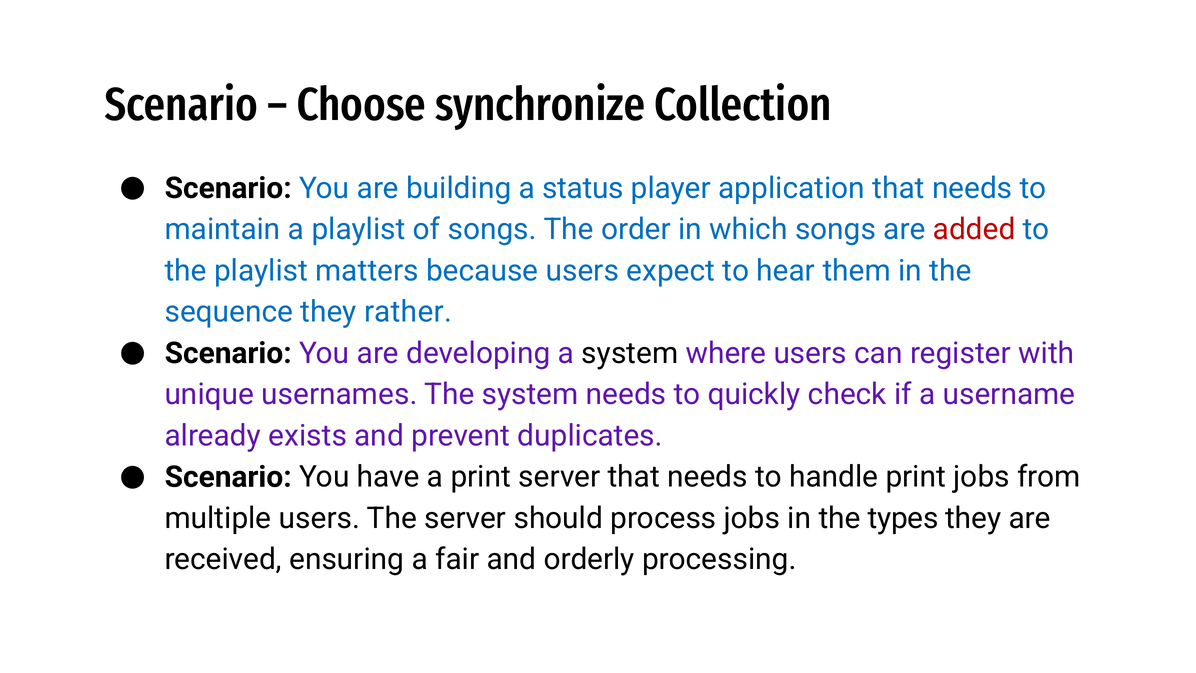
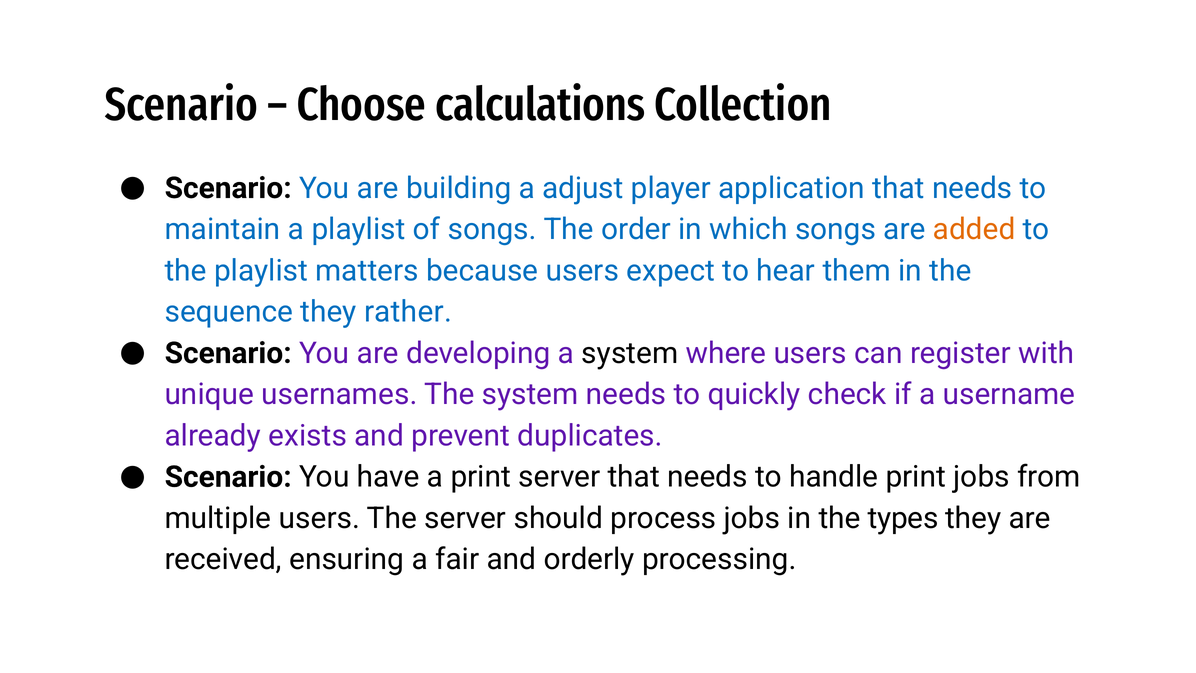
synchronize: synchronize -> calculations
status: status -> adjust
added colour: red -> orange
